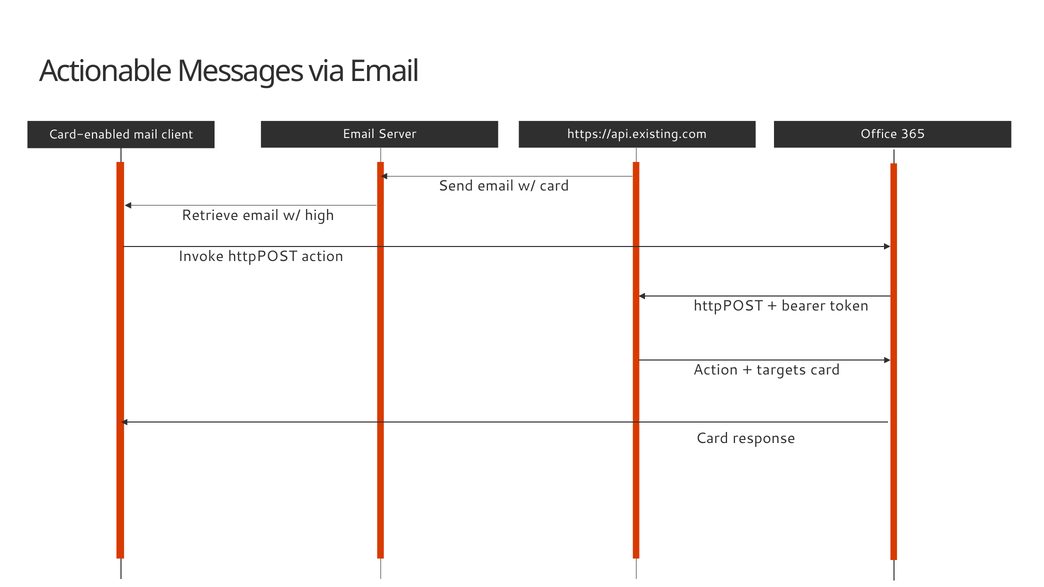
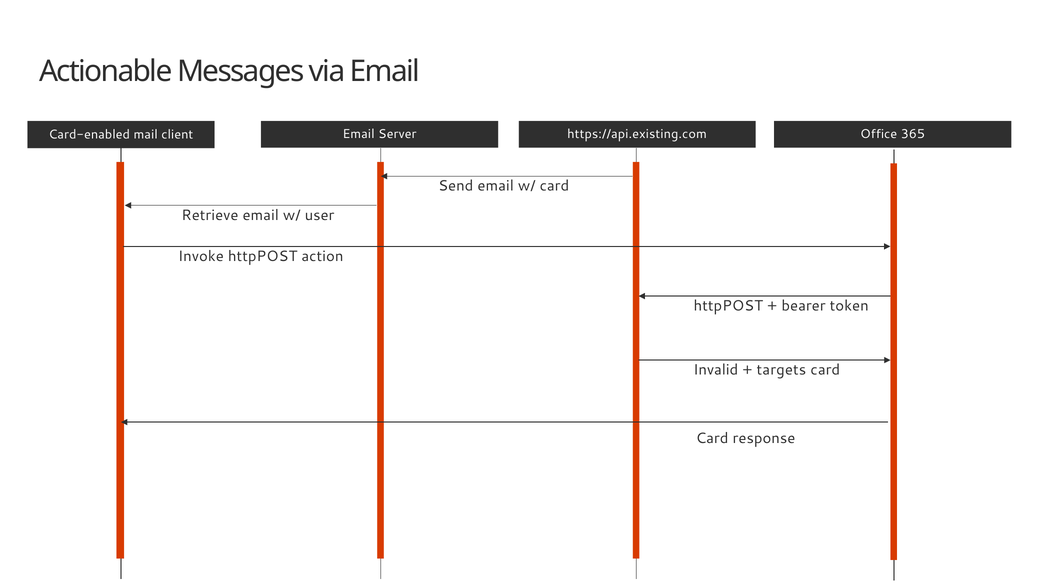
high: high -> user
Action at (716, 370): Action -> Invalid
